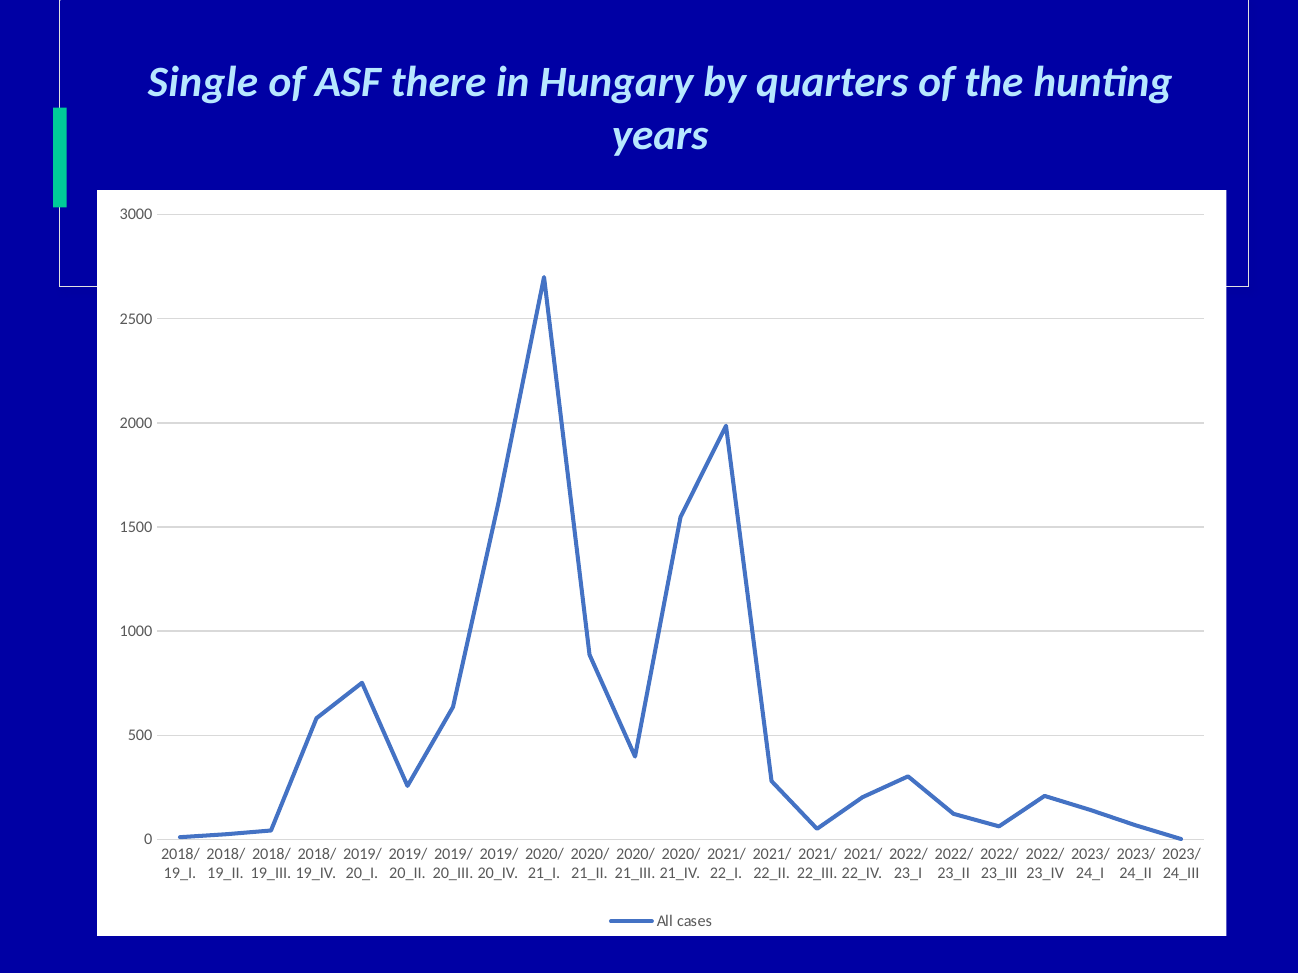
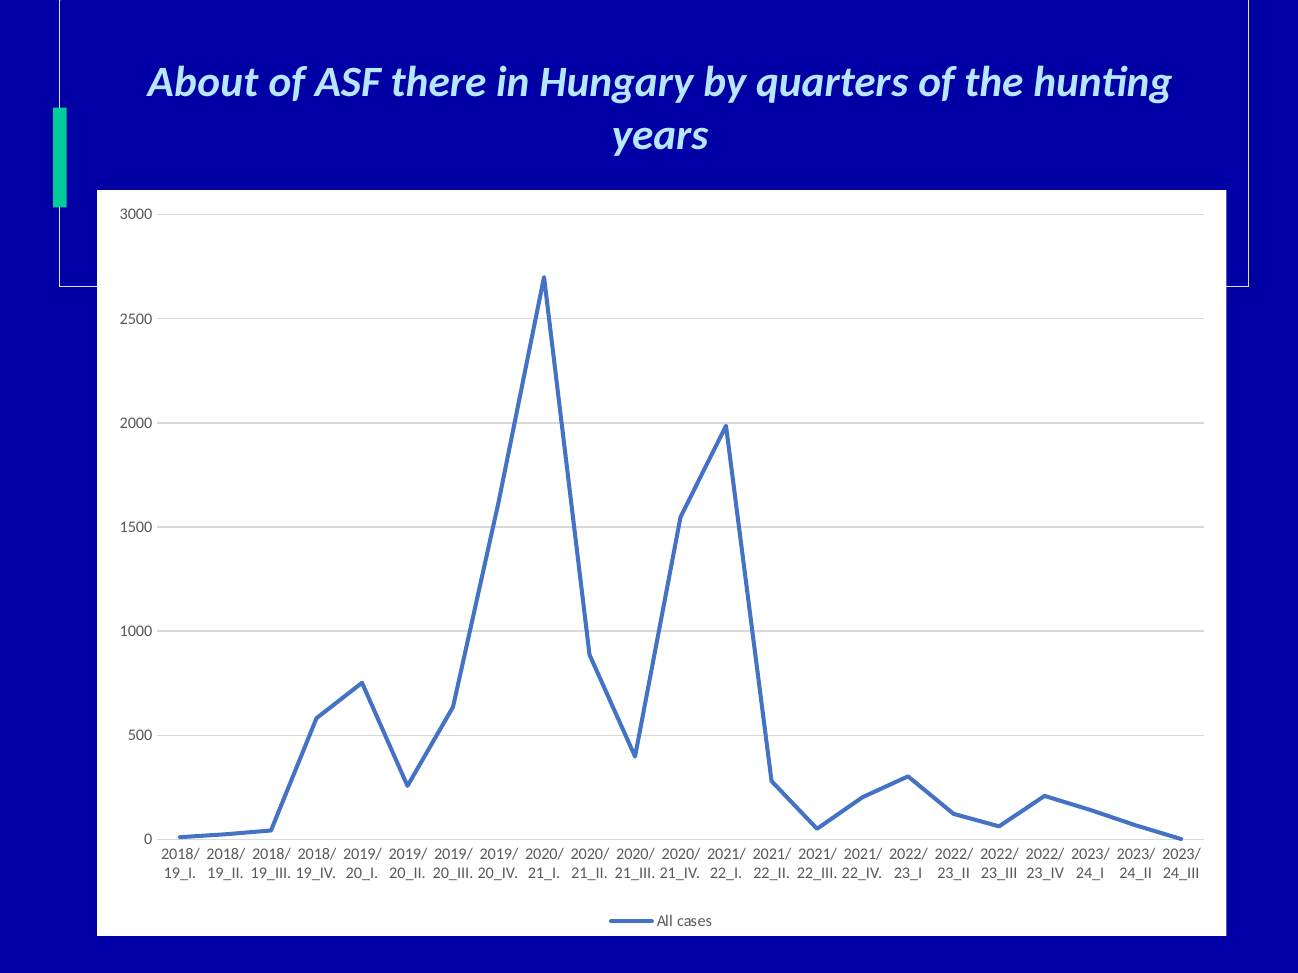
Single: Single -> About
